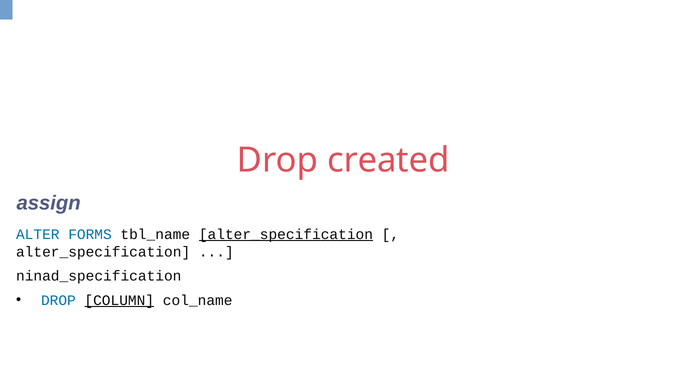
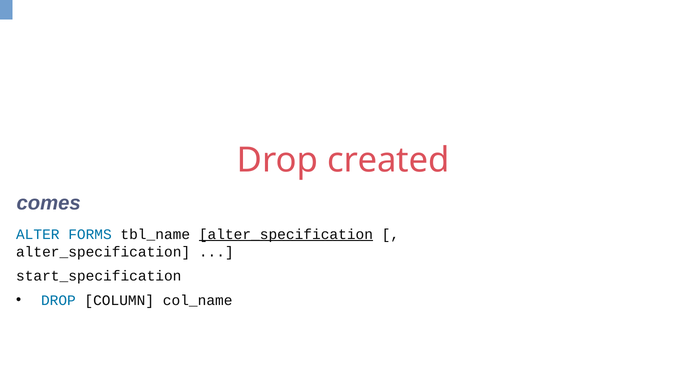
assign: assign -> comes
ninad_specification: ninad_specification -> start_specification
COLUMN underline: present -> none
